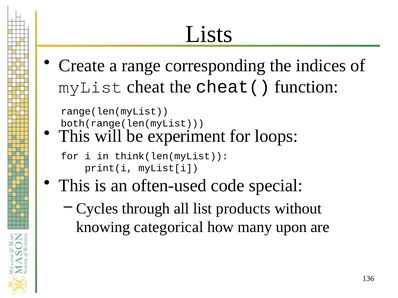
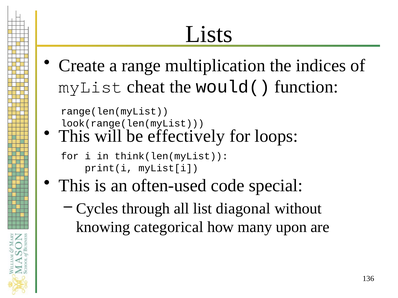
corresponding: corresponding -> multiplication
cheat(: cheat( -> would(
both(range(len(myList: both(range(len(myList -> look(range(len(myList
experiment: experiment -> effectively
products: products -> diagonal
